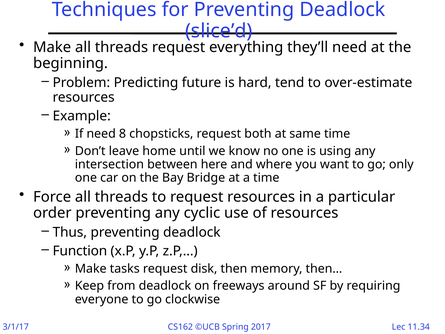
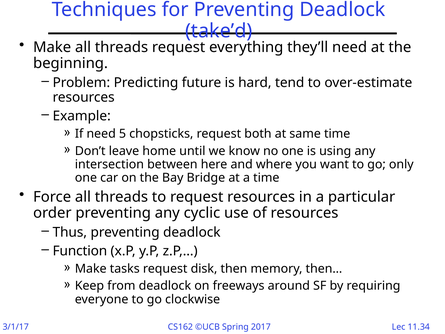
slice’d: slice’d -> take’d
8: 8 -> 5
